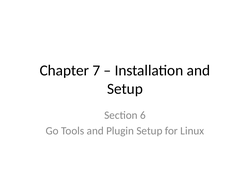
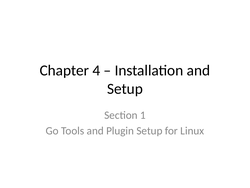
7: 7 -> 4
6: 6 -> 1
